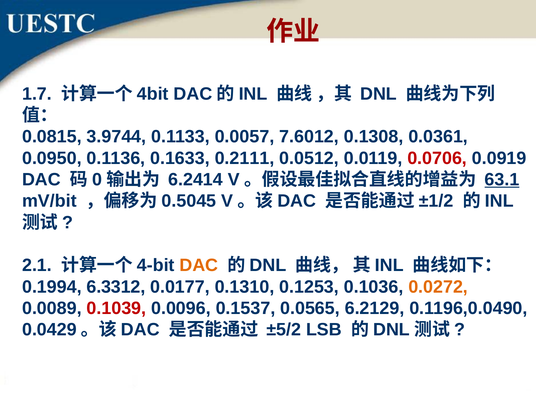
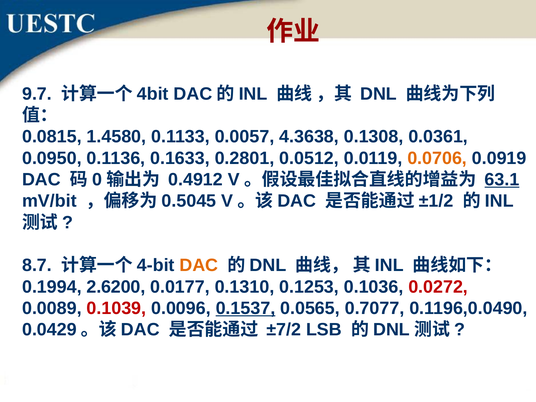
1.7: 1.7 -> 9.7
3.9744: 3.9744 -> 1.4580
7.6012: 7.6012 -> 4.3638
0.2111: 0.2111 -> 0.2801
0.0706 colour: red -> orange
6.2414: 6.2414 -> 0.4912
2.1: 2.1 -> 8.7
6.3312: 6.3312 -> 2.6200
0.0272 colour: orange -> red
0.1537 underline: none -> present
6.2129: 6.2129 -> 0.7077
±5/2: ±5/2 -> ±7/2
